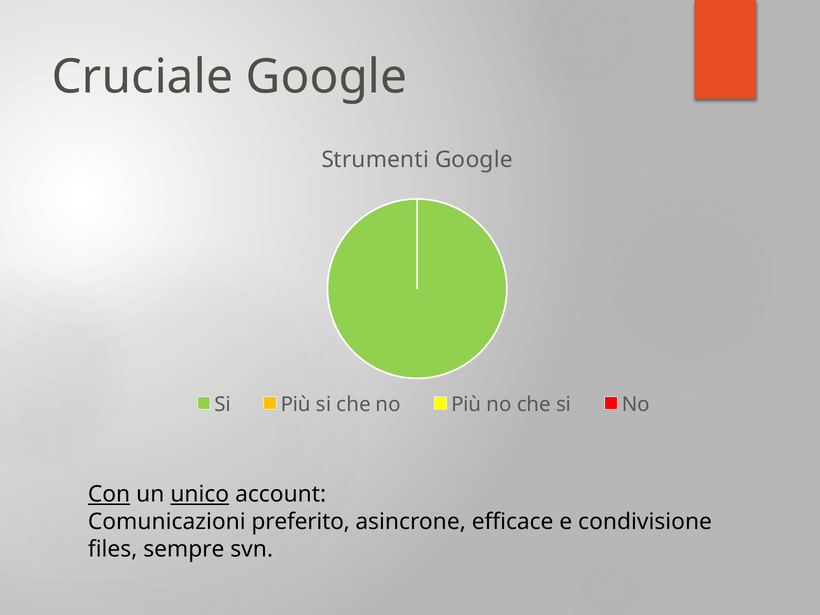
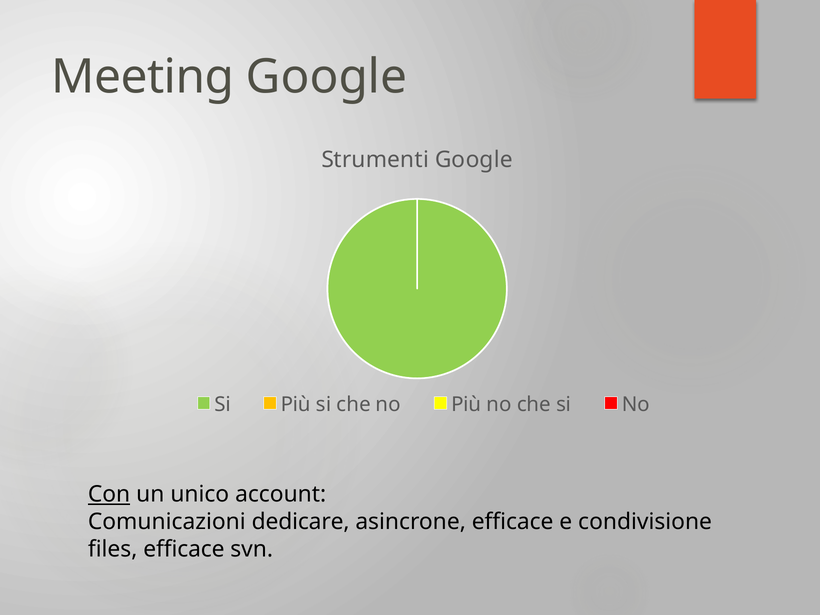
Cruciale: Cruciale -> Meeting
unico underline: present -> none
preferito: preferito -> dedicare
files sempre: sempre -> efficace
